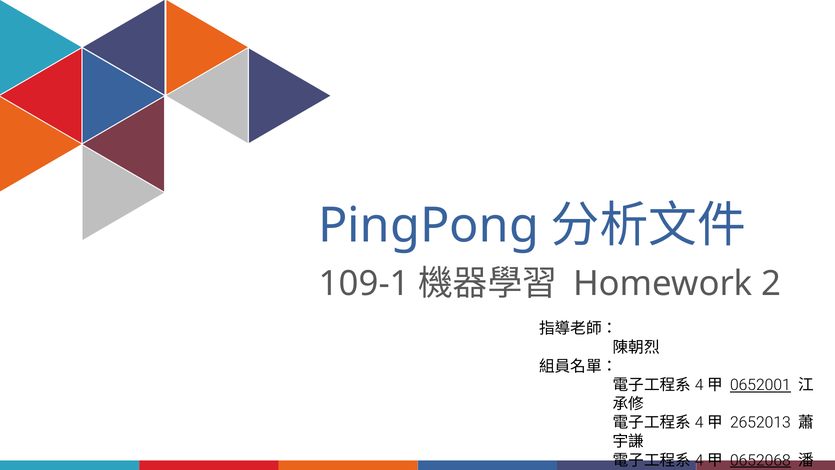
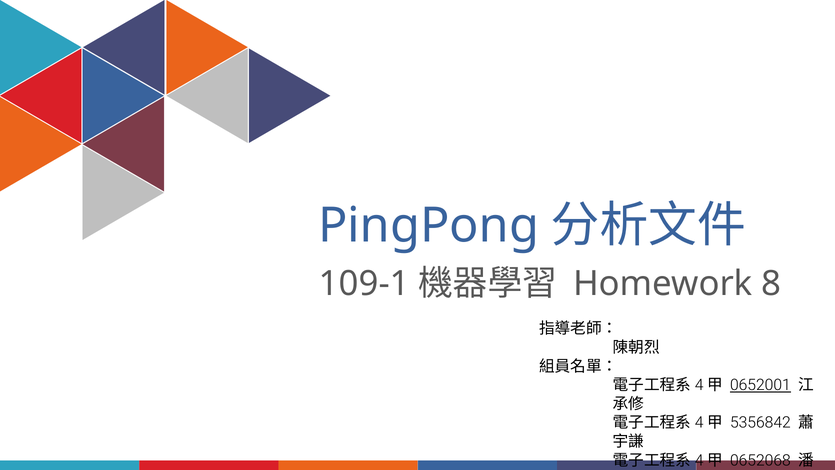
2: 2 -> 8
2652013: 2652013 -> 5356842
0652068 underline: present -> none
